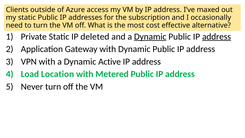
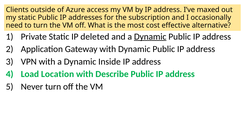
address at (217, 37) underline: present -> none
Active: Active -> Inside
Metered: Metered -> Describe
